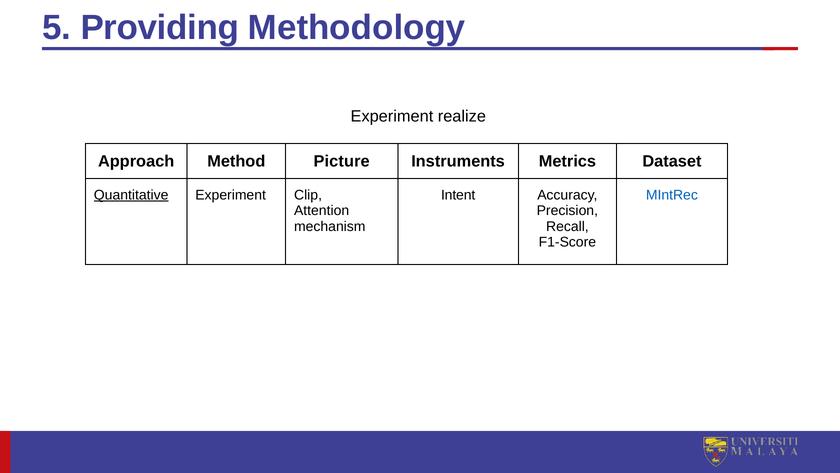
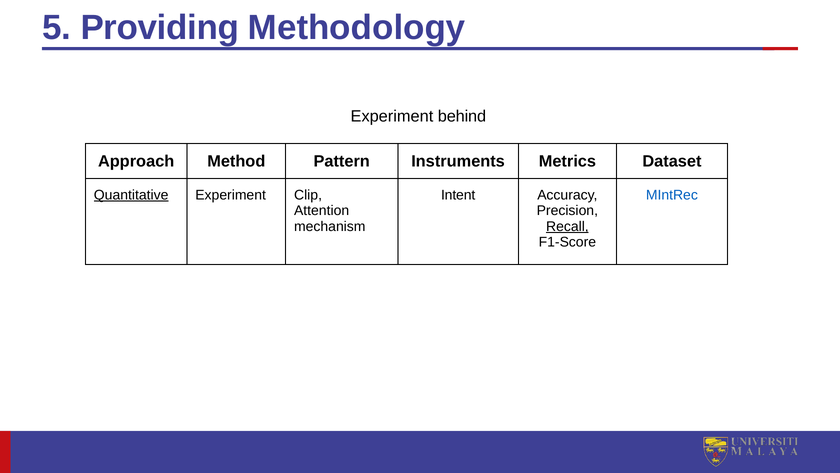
realize: realize -> behind
Picture: Picture -> Pattern
Recall underline: none -> present
